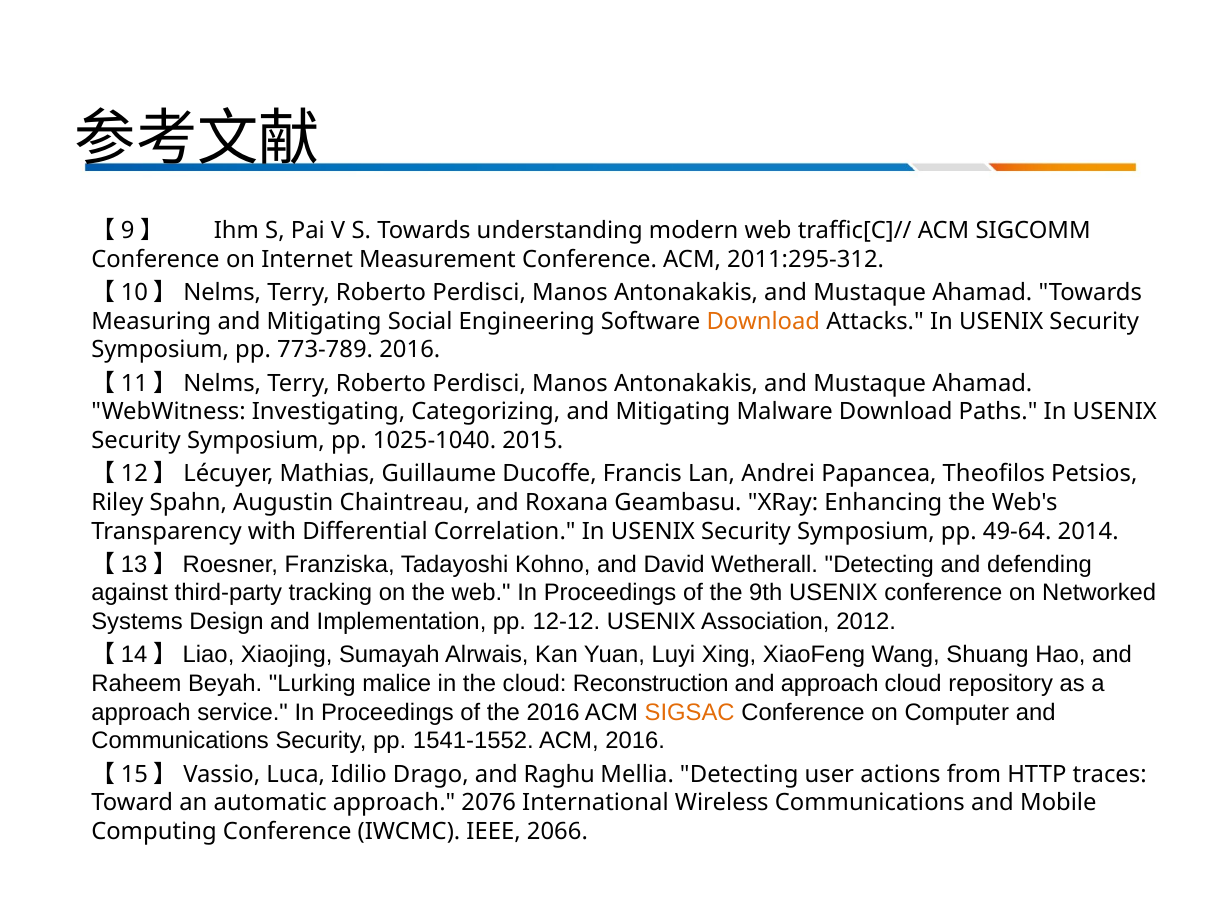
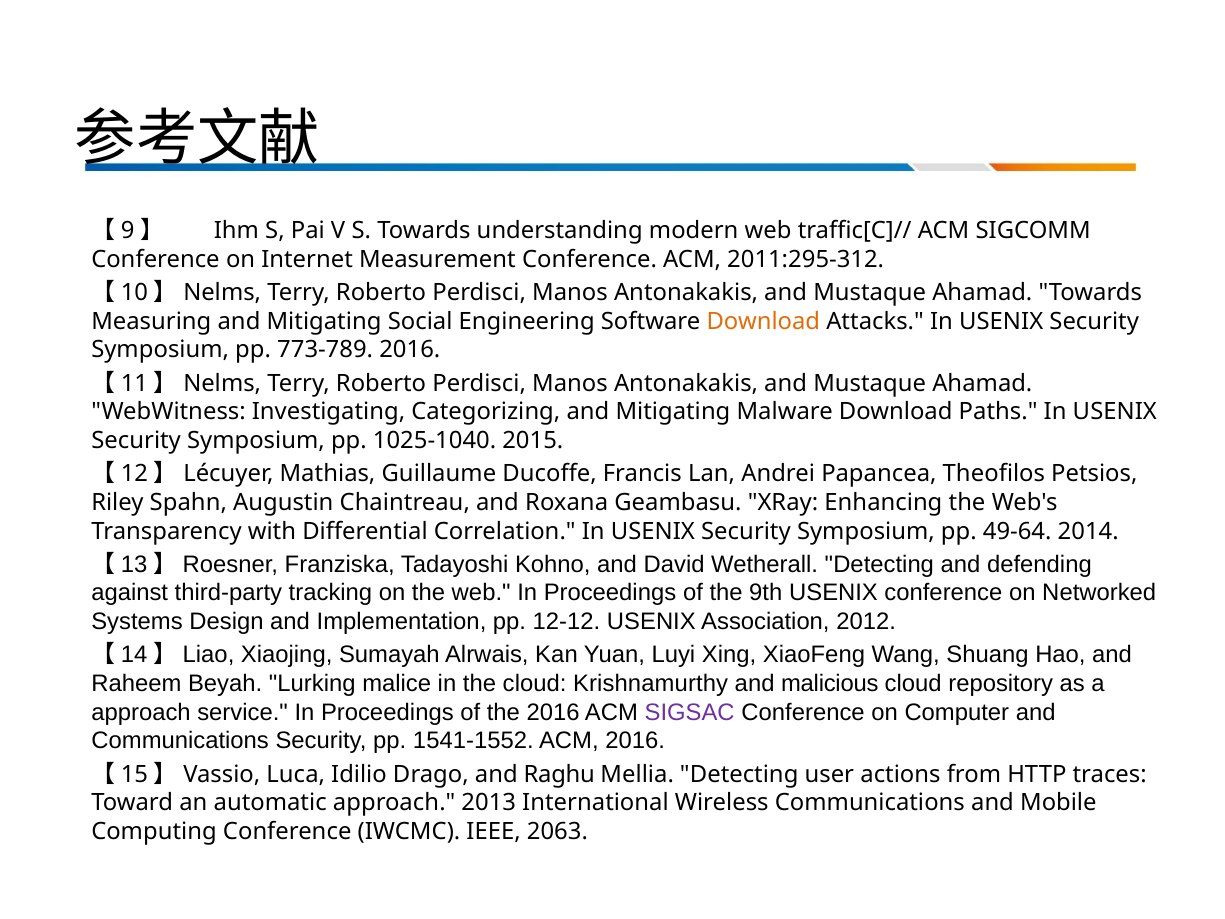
Reconstruction: Reconstruction -> Krishnamurthy
and approach: approach -> malicious
SIGSAC colour: orange -> purple
2076: 2076 -> 2013
2066: 2066 -> 2063
